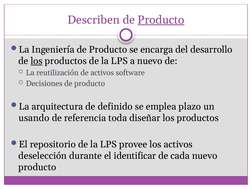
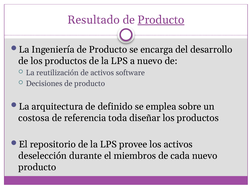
Describen: Describen -> Resultado
los at (37, 61) underline: present -> none
plazo: plazo -> sobre
usando: usando -> costosa
identificar: identificar -> miembros
